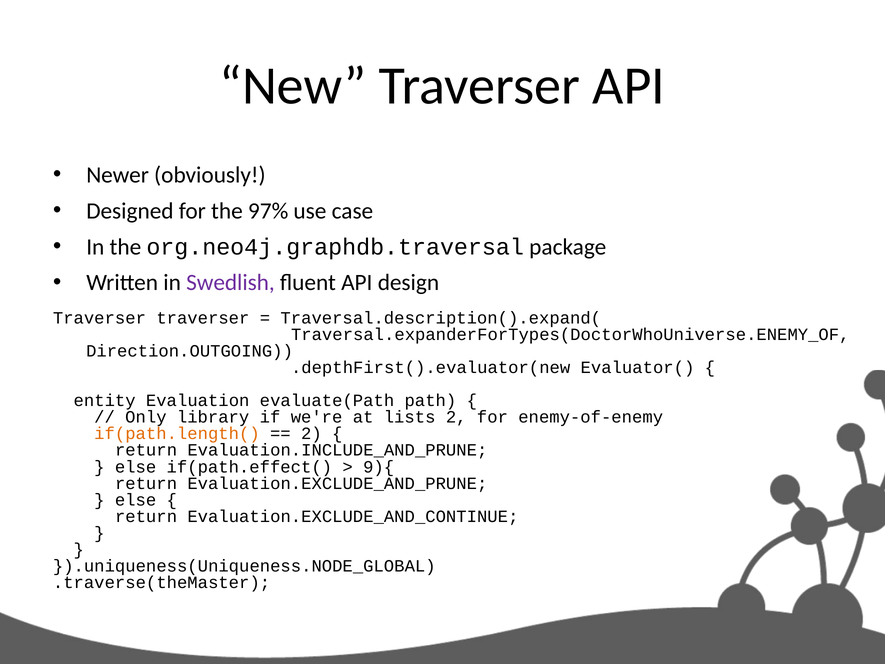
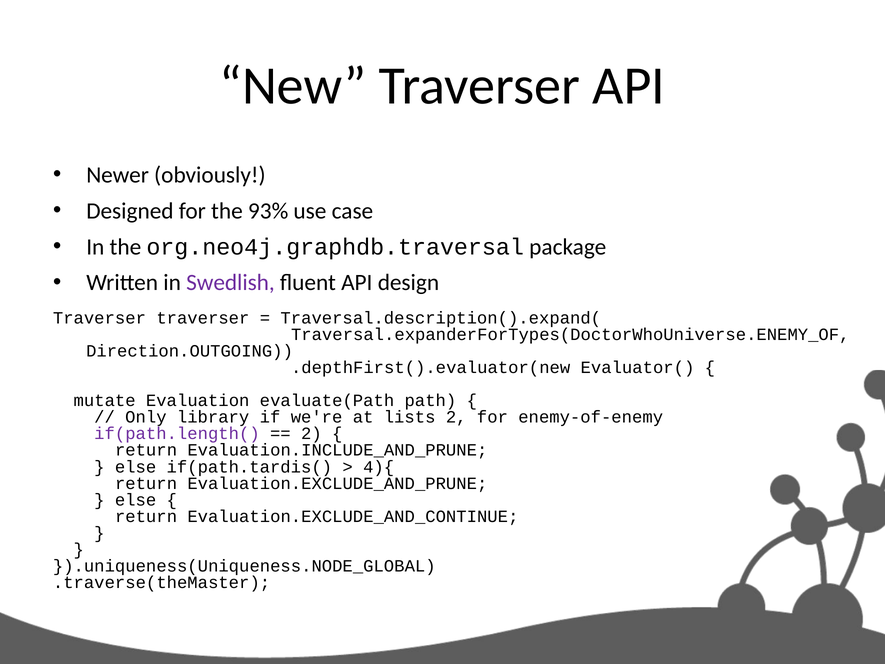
97%: 97% -> 93%
entity: entity -> mutate
if(path.length( colour: orange -> purple
if(path.effect(: if(path.effect( -> if(path.tardis(
9){: 9){ -> 4){
